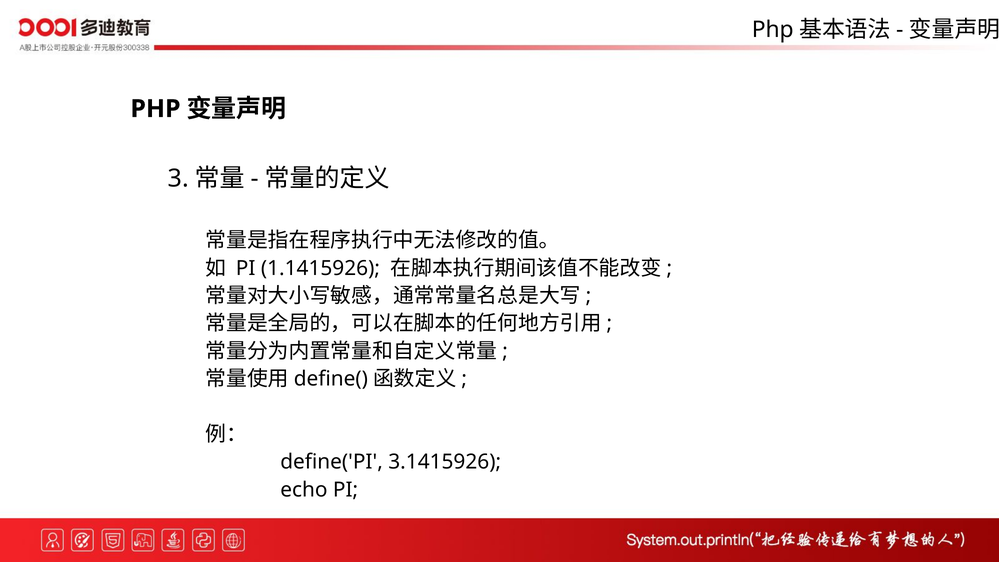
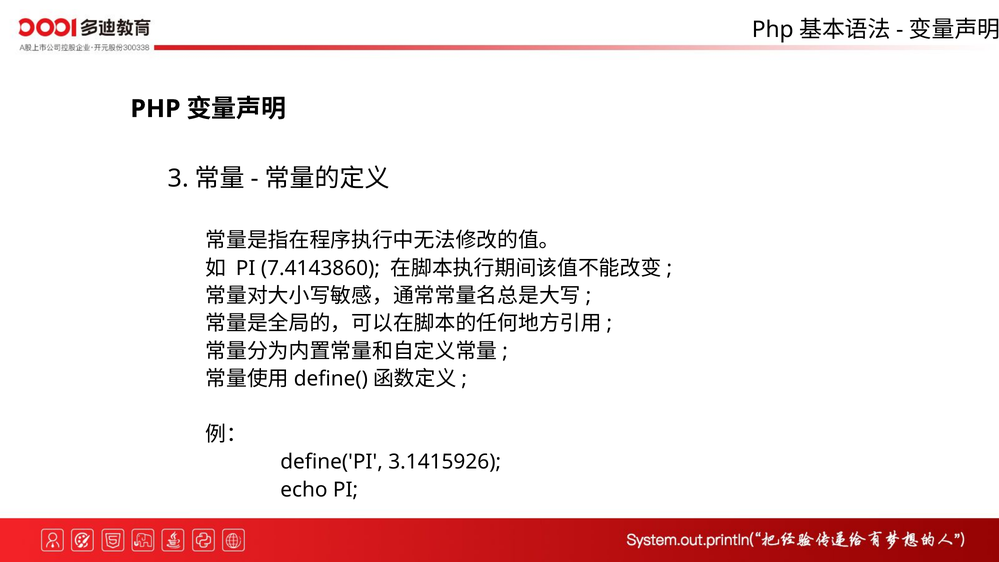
1.1415926: 1.1415926 -> 7.4143860
